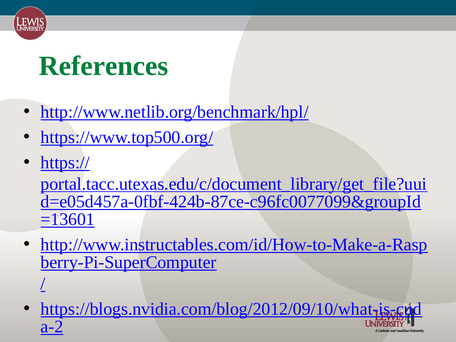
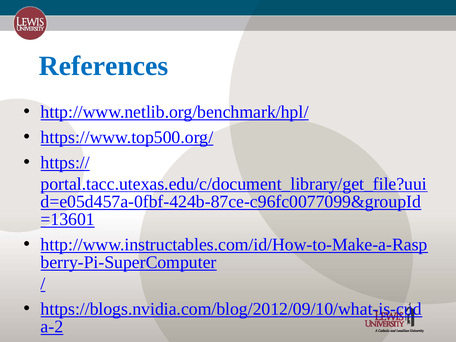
References colour: green -> blue
